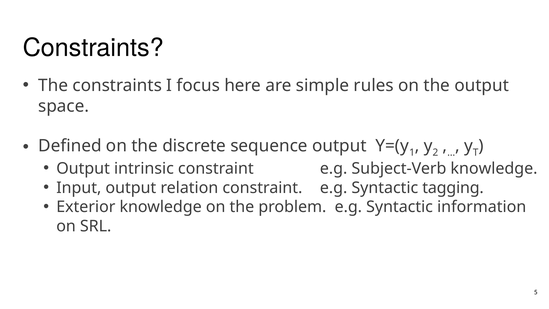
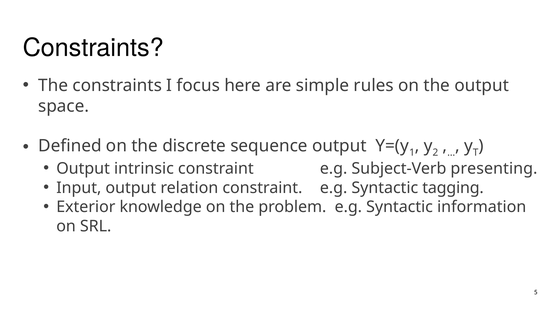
Subject-Verb knowledge: knowledge -> presenting
